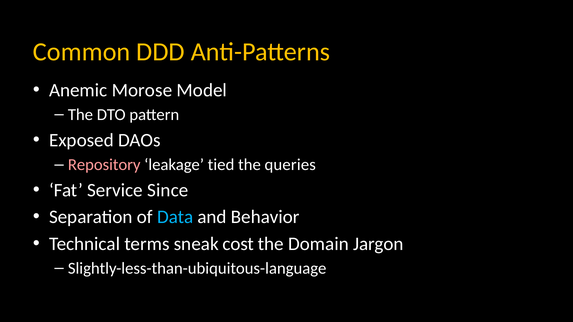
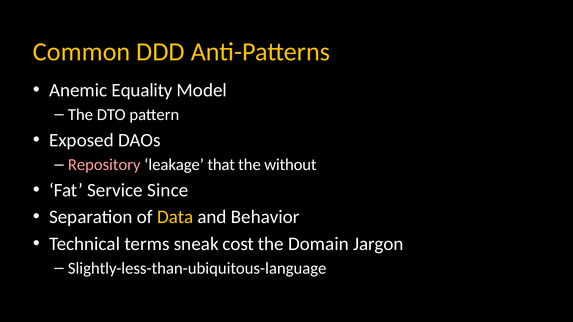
Morose: Morose -> Equality
tied: tied -> that
queries: queries -> without
Data colour: light blue -> yellow
